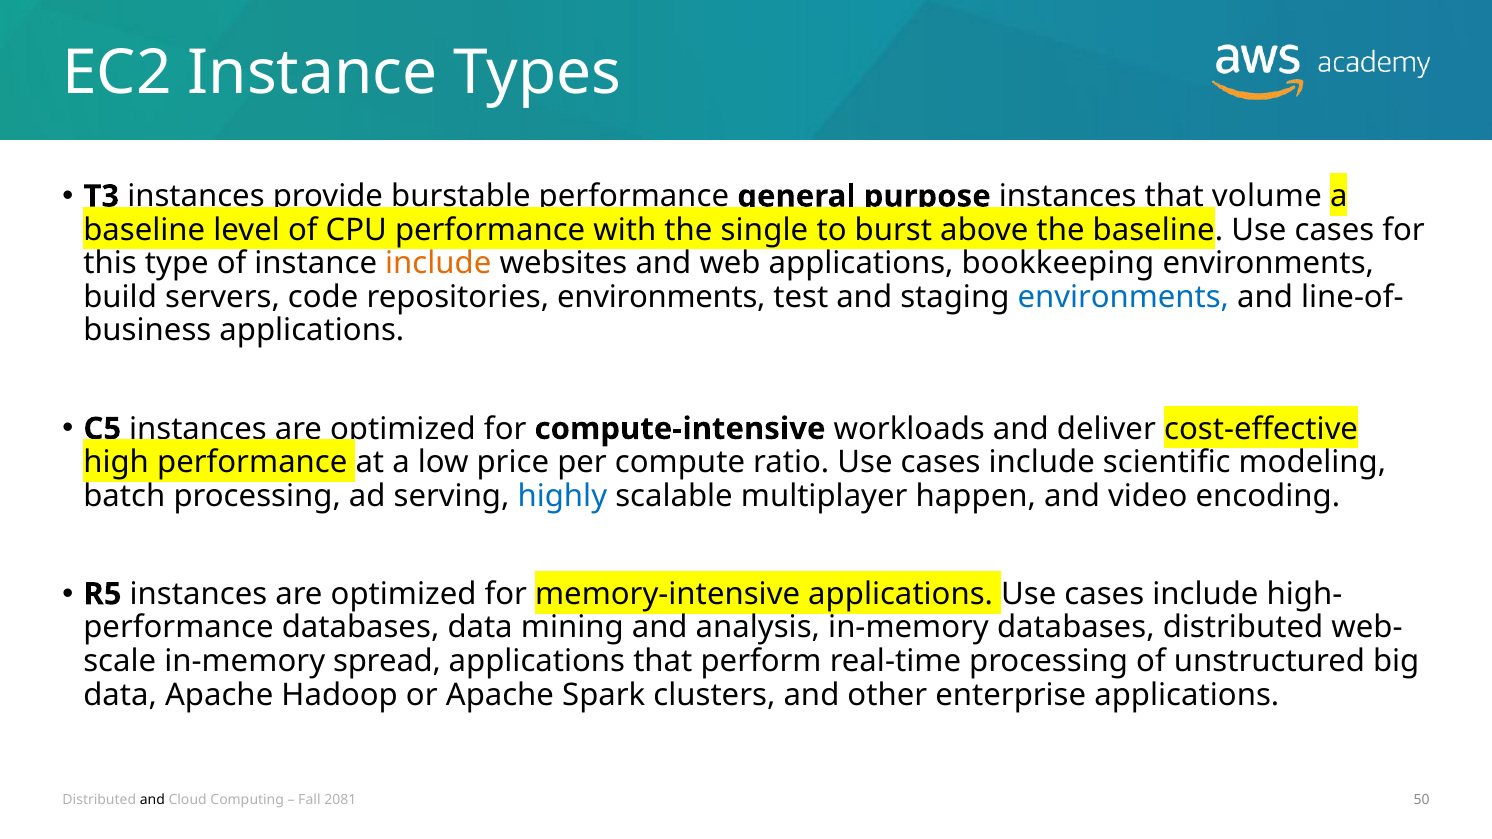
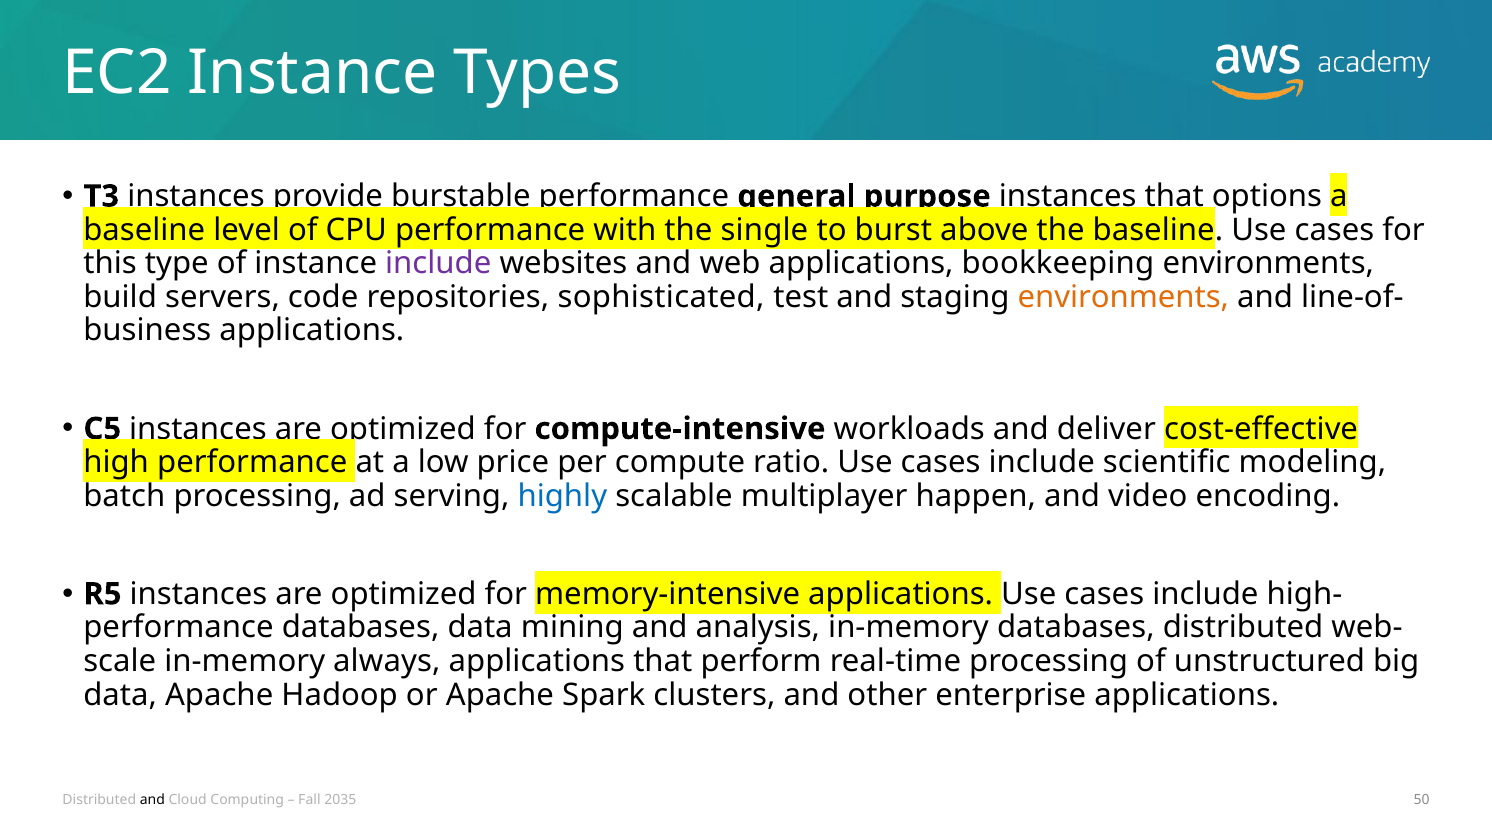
volume: volume -> options
include at (438, 263) colour: orange -> purple
repositories environments: environments -> sophisticated
environments at (1123, 297) colour: blue -> orange
spread: spread -> always
2081: 2081 -> 2035
